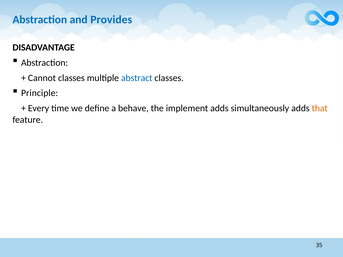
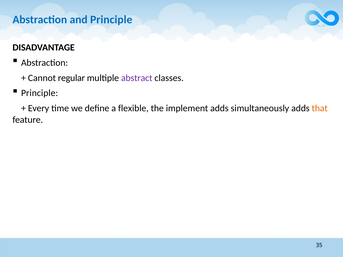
and Provides: Provides -> Principle
Cannot classes: classes -> regular
abstract colour: blue -> purple
behave: behave -> flexible
